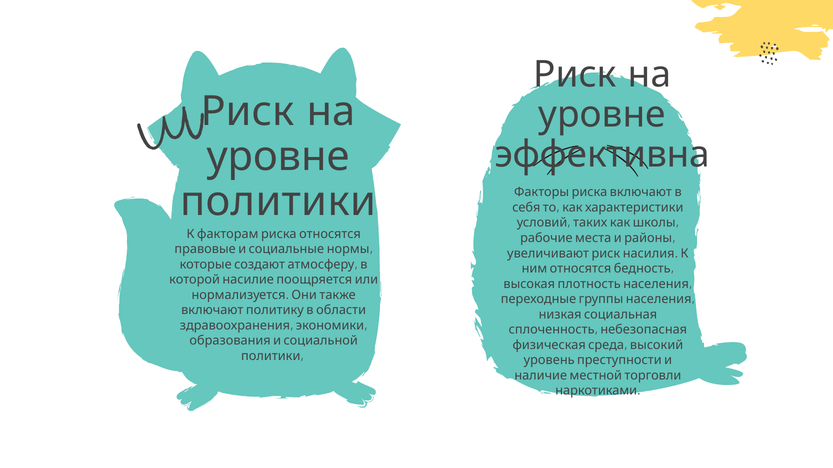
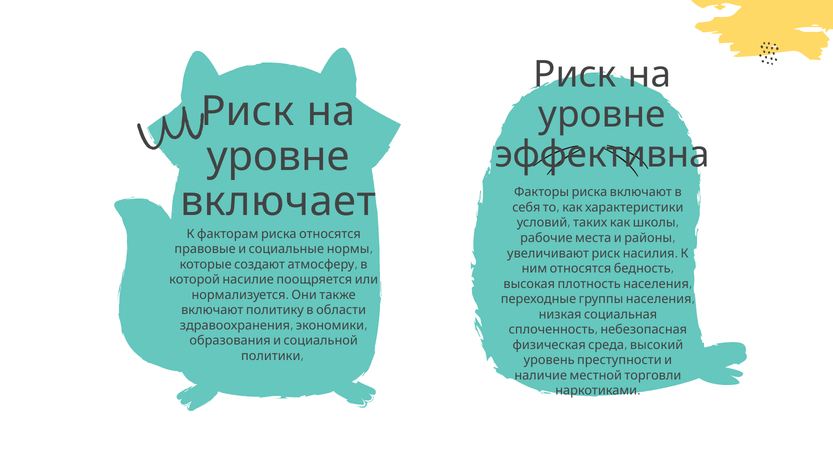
политики at (278, 202): политики -> включает
